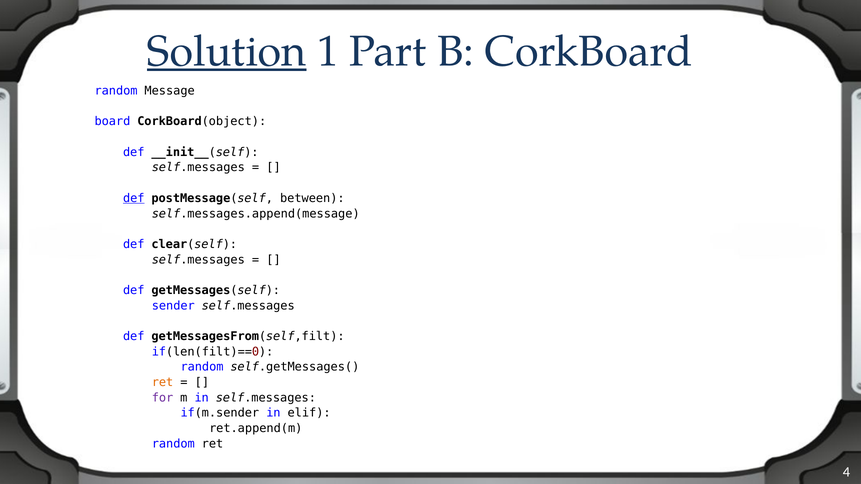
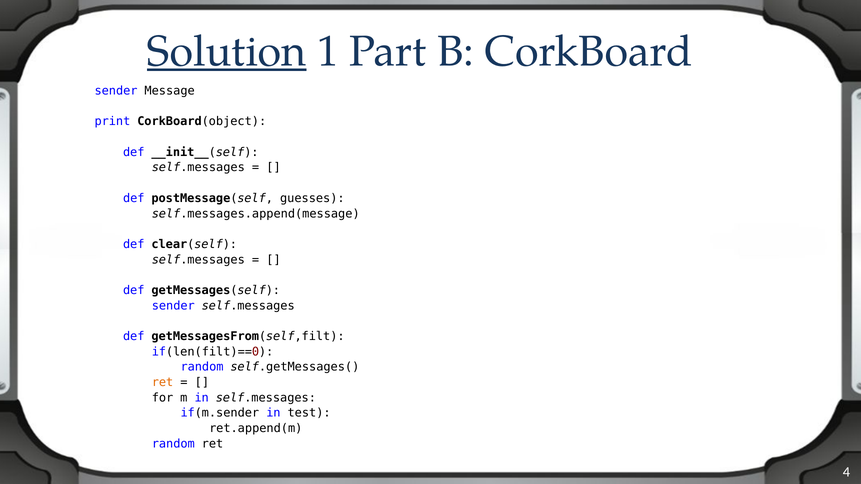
random at (116, 91): random -> sender
board: board -> print
def at (134, 198) underline: present -> none
between: between -> guesses
for colour: purple -> black
elif: elif -> test
